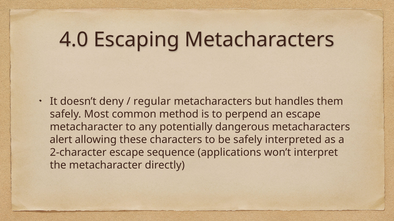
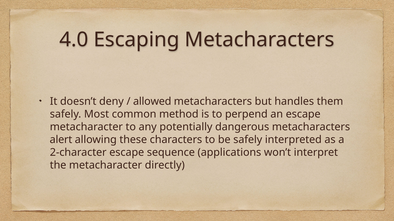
regular: regular -> allowed
